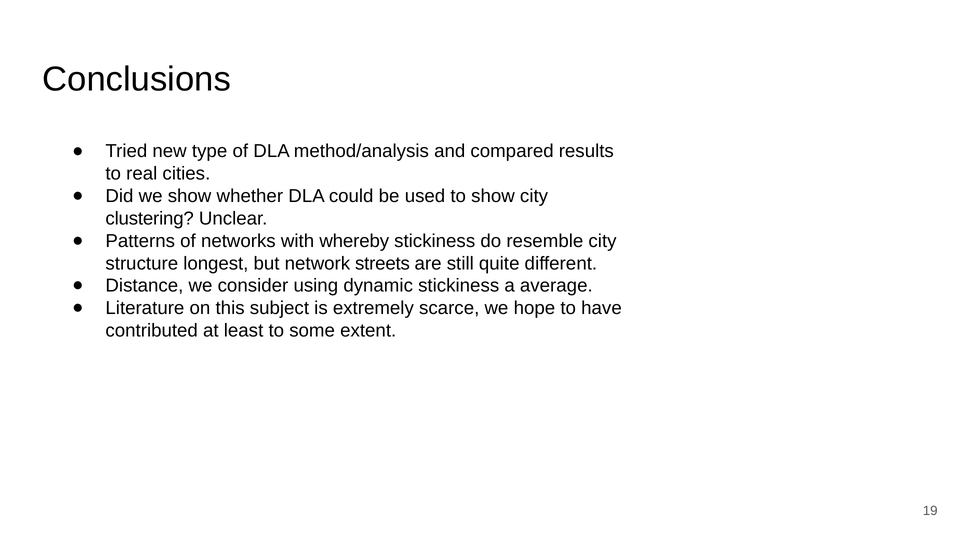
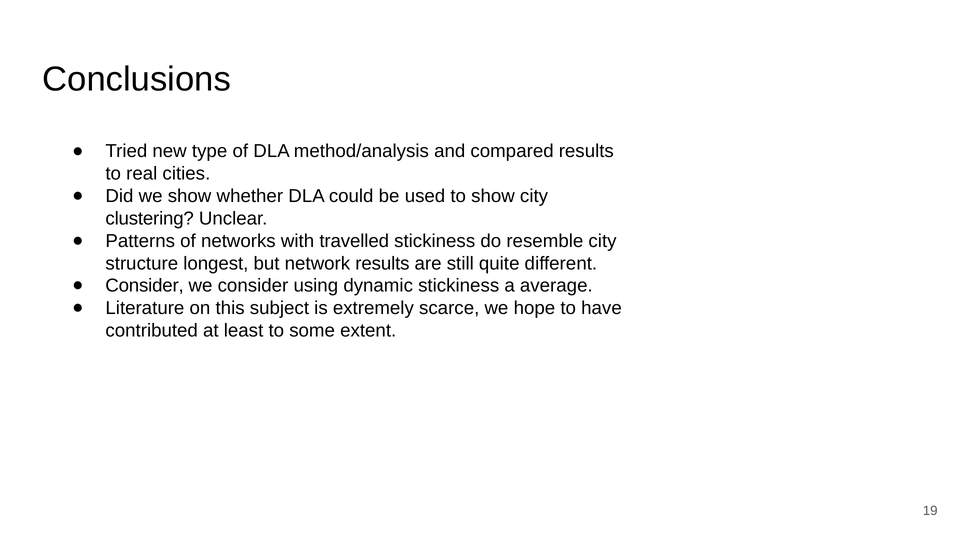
whereby: whereby -> travelled
network streets: streets -> results
Distance at (144, 286): Distance -> Consider
